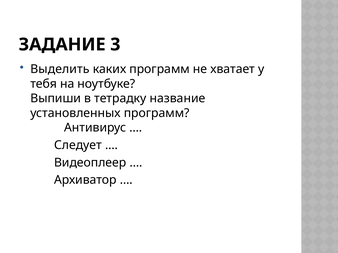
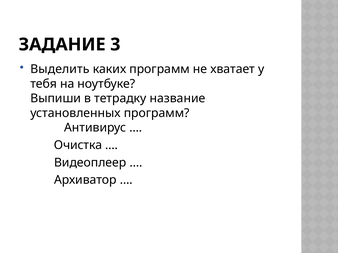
Следует: Следует -> Очистка
